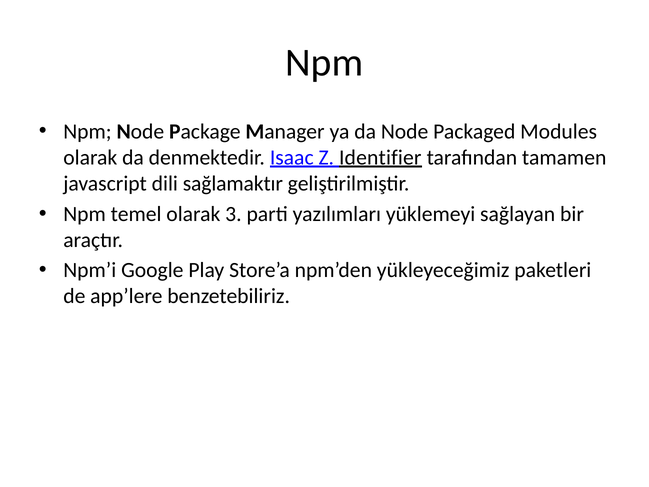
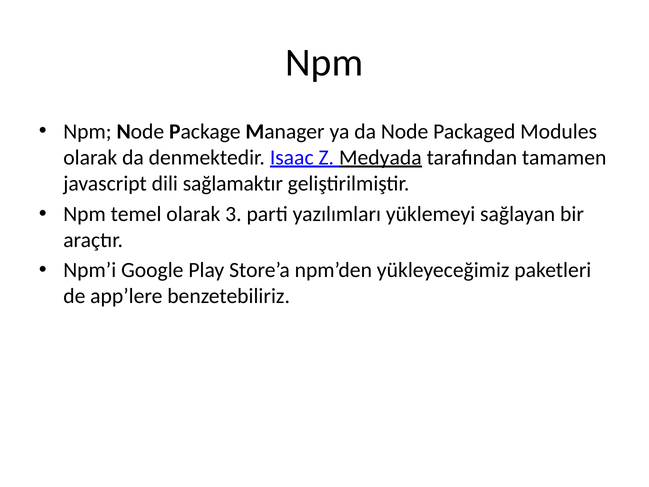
Identifier: Identifier -> Medyada
